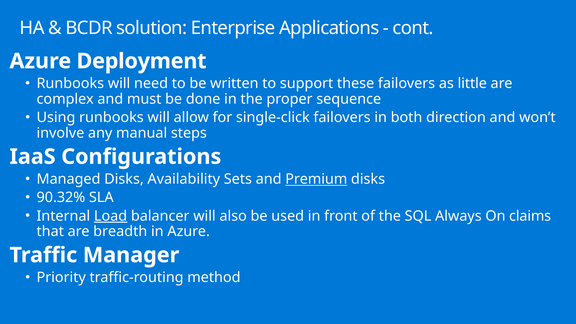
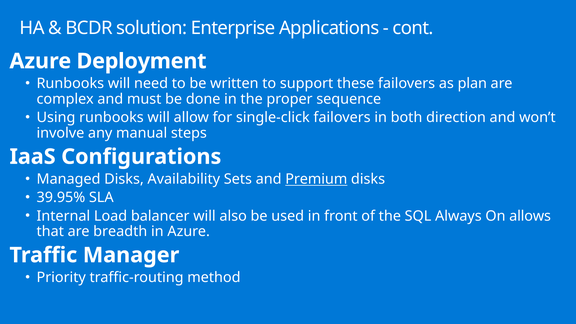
little: little -> plan
90.32%: 90.32% -> 39.95%
Load underline: present -> none
claims: claims -> allows
